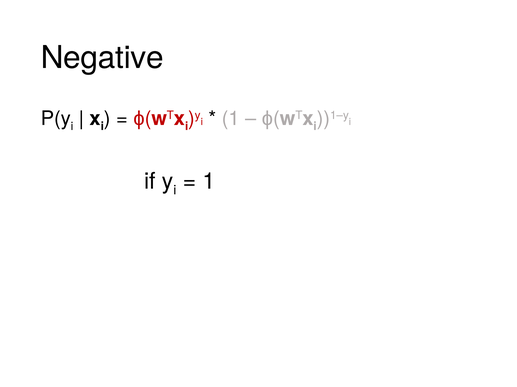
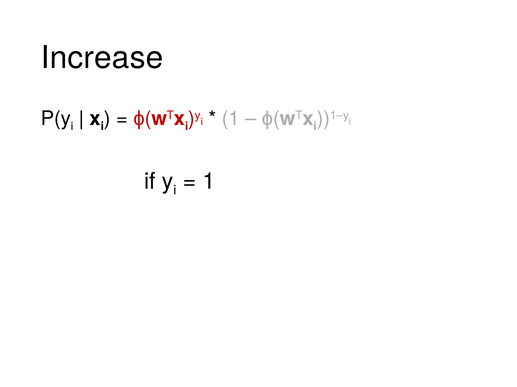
Negative: Negative -> Increase
